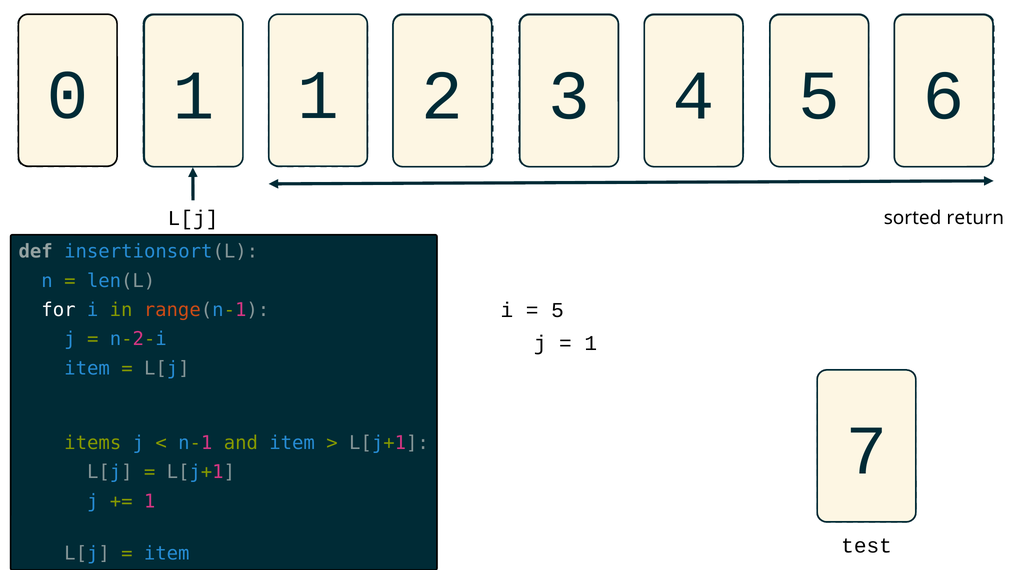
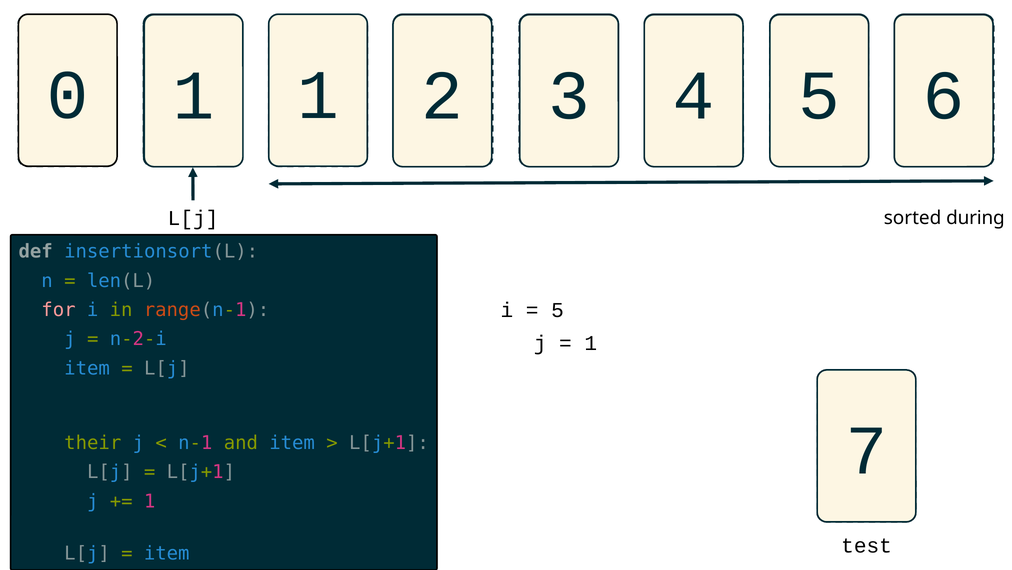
return: return -> during
for colour: white -> pink
items: items -> their
